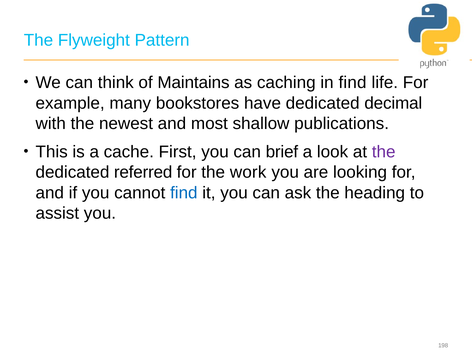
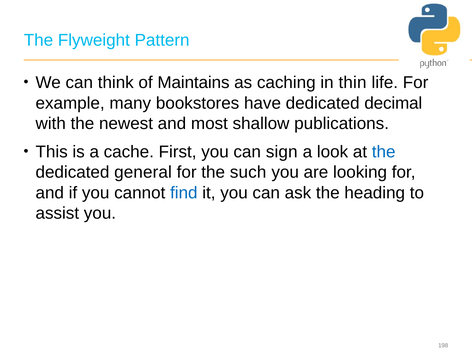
in find: find -> thin
brief: brief -> sign
the at (384, 152) colour: purple -> blue
referred: referred -> general
work: work -> such
